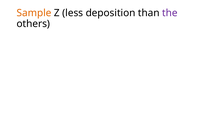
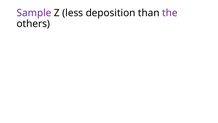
Sample colour: orange -> purple
